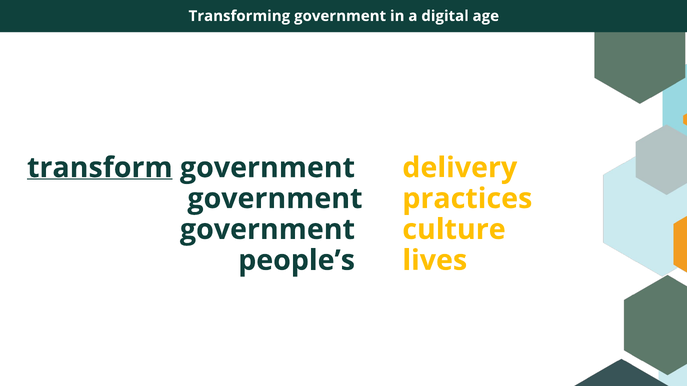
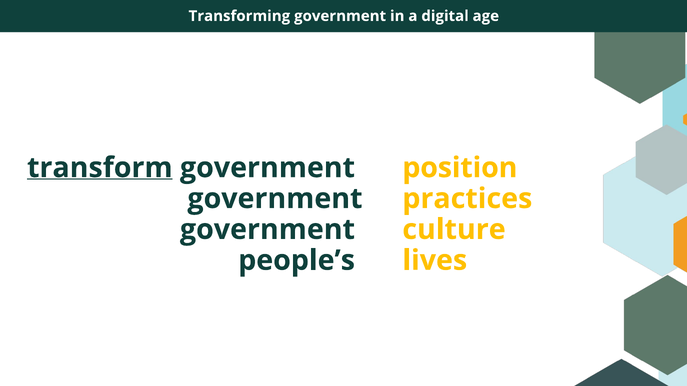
delivery: delivery -> position
